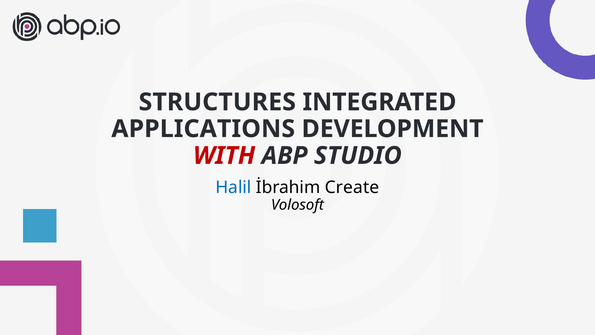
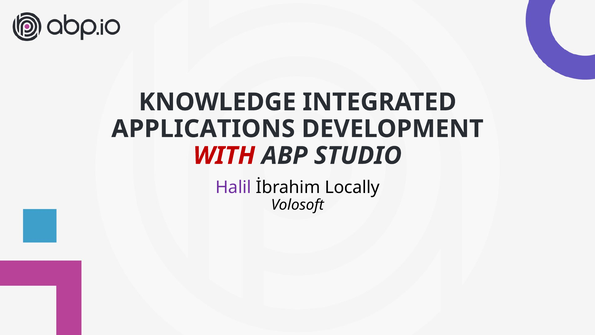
STRUCTURES: STRUCTURES -> KNOWLEDGE
Halil colour: blue -> purple
Create: Create -> Locally
